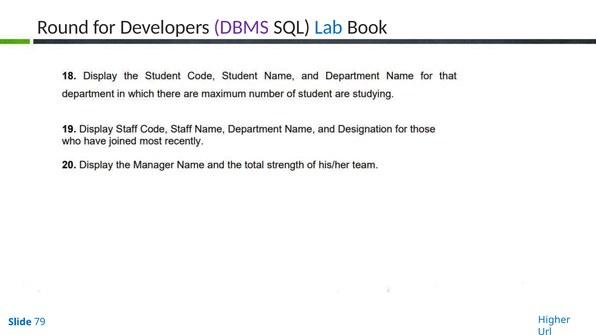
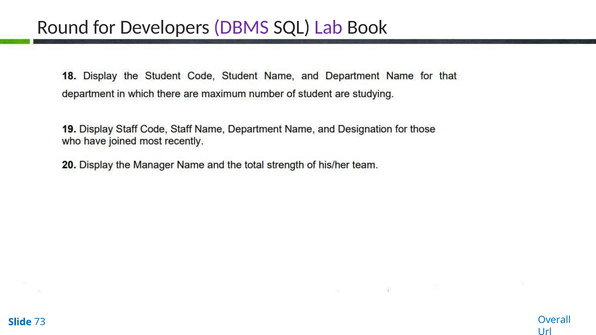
Lab colour: blue -> purple
Higher: Higher -> Overall
79: 79 -> 73
